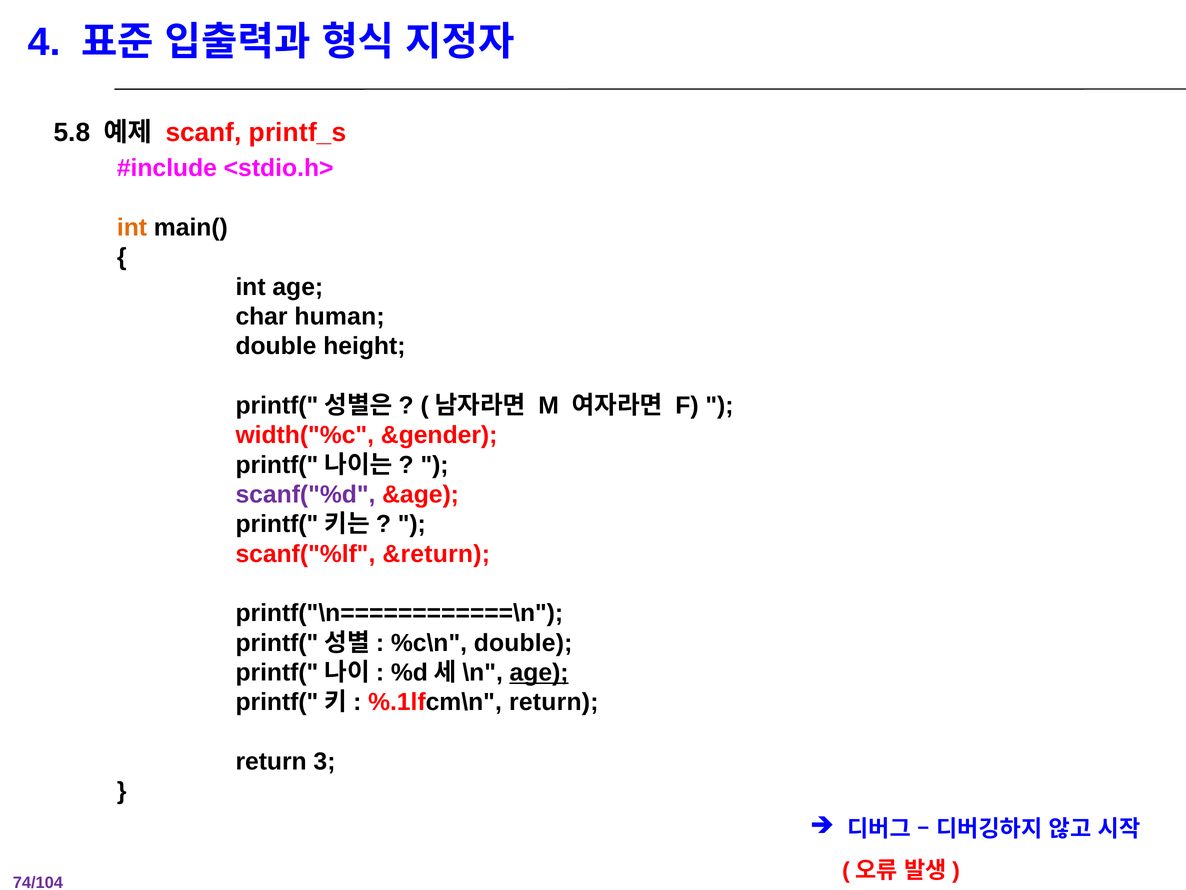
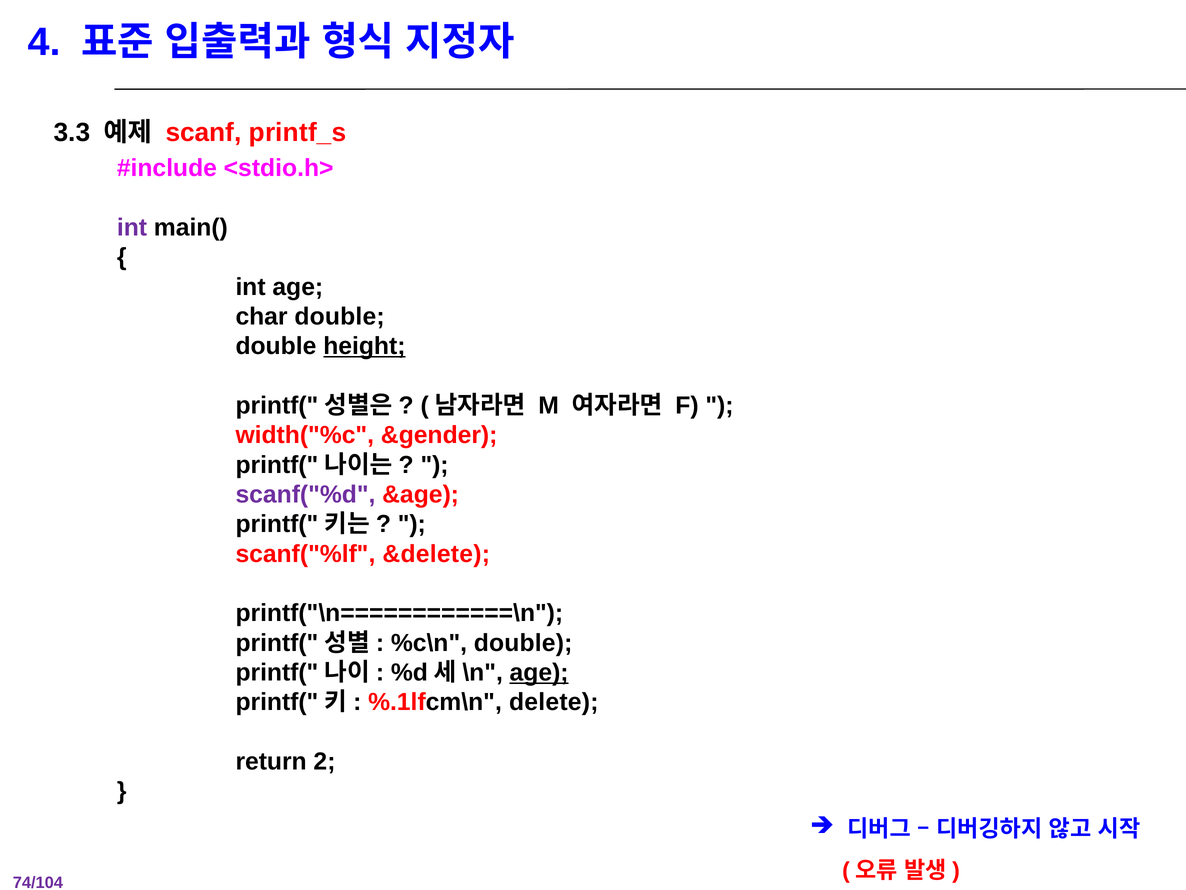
5.8: 5.8 -> 3.3
int at (132, 228) colour: orange -> purple
char human: human -> double
height underline: none -> present
&return: &return -> &delete
%.1lfcm\n return: return -> delete
3: 3 -> 2
